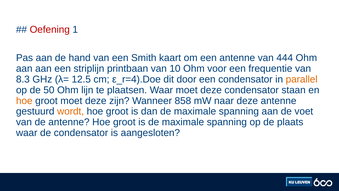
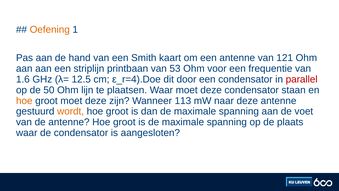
Oefening colour: red -> orange
444: 444 -> 121
10: 10 -> 53
8.3: 8.3 -> 1.6
parallel colour: orange -> red
858: 858 -> 113
